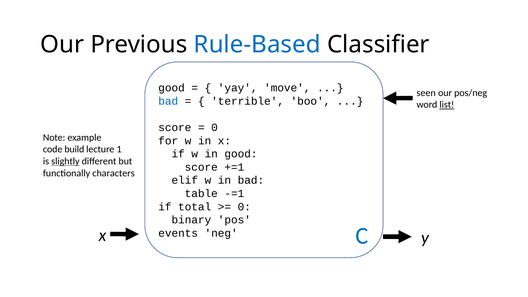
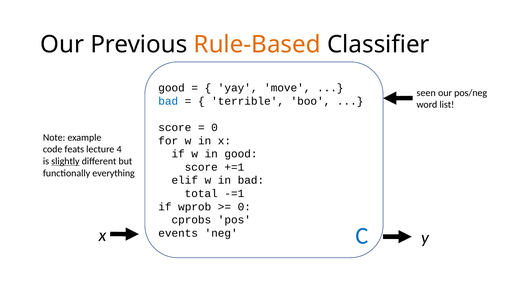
Rule-Based colour: blue -> orange
list underline: present -> none
build: build -> feats
1: 1 -> 4
characters: characters -> everything
table: table -> total
total: total -> wprob
binary: binary -> cprobs
